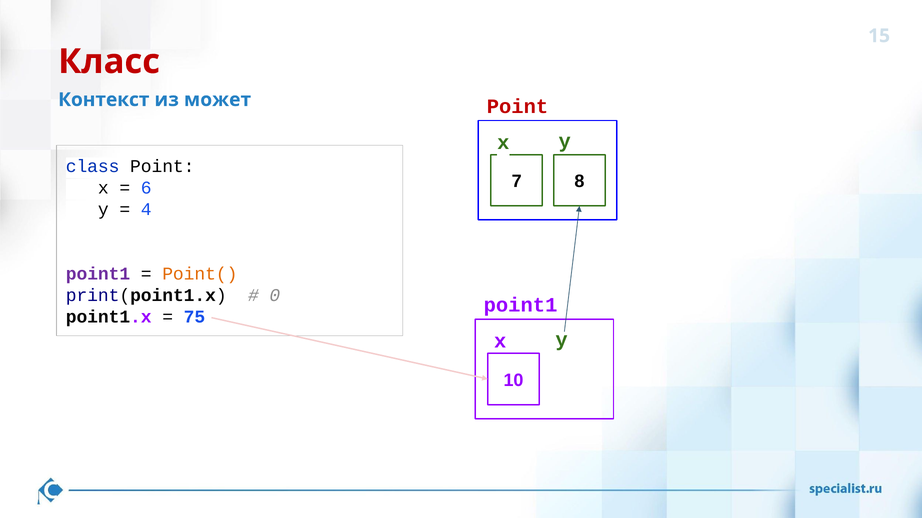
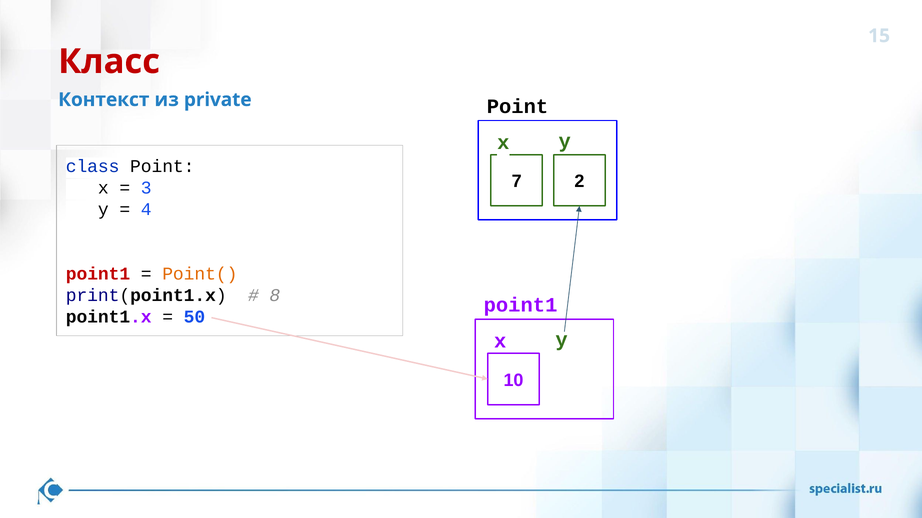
может: может -> private
Point at (517, 106) colour: red -> black
8: 8 -> 2
6: 6 -> 3
point1 at (98, 274) colour: purple -> red
0: 0 -> 8
75: 75 -> 50
